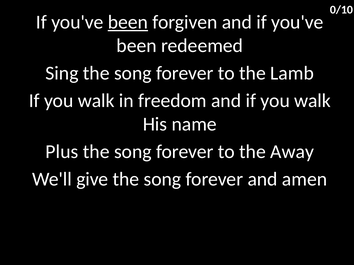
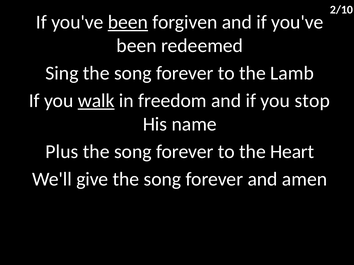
0/10: 0/10 -> 2/10
walk at (96, 101) underline: none -> present
and if you walk: walk -> stop
Away: Away -> Heart
